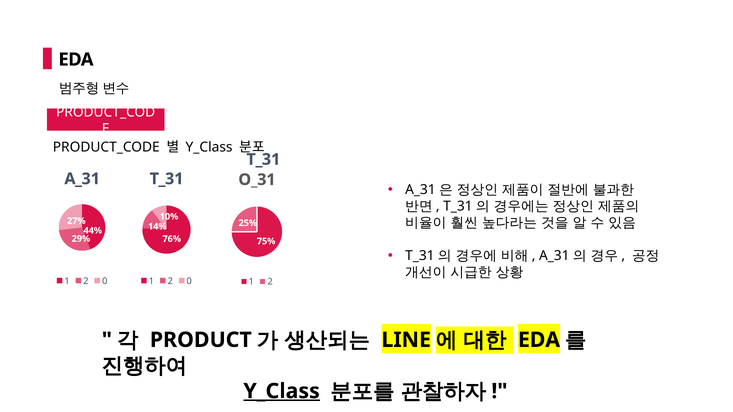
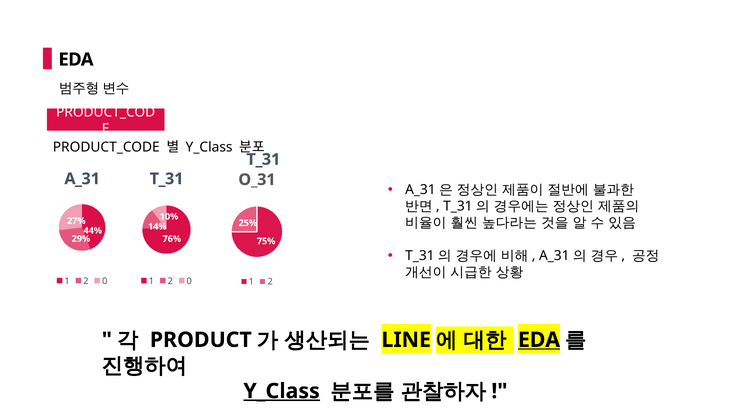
EDA at (539, 340) underline: none -> present
